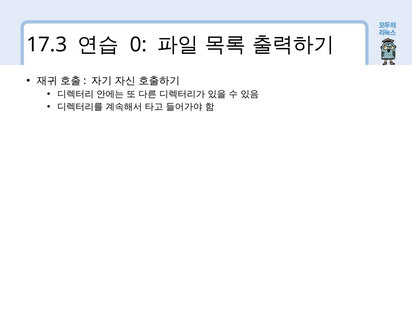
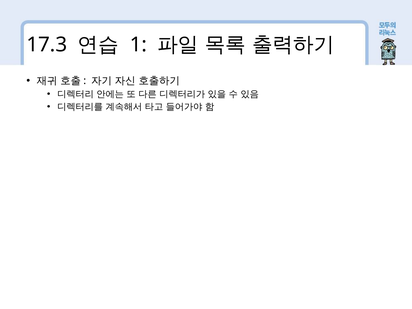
0: 0 -> 1
